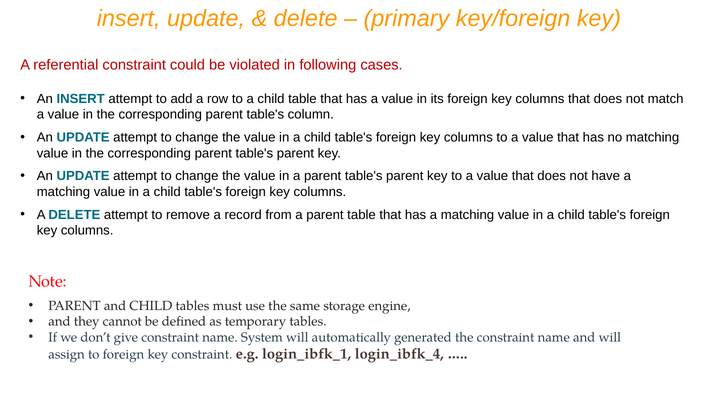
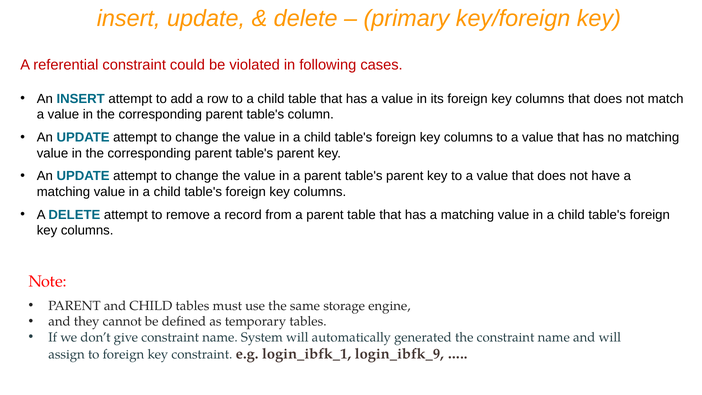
login_ibfk_4: login_ibfk_4 -> login_ibfk_9
